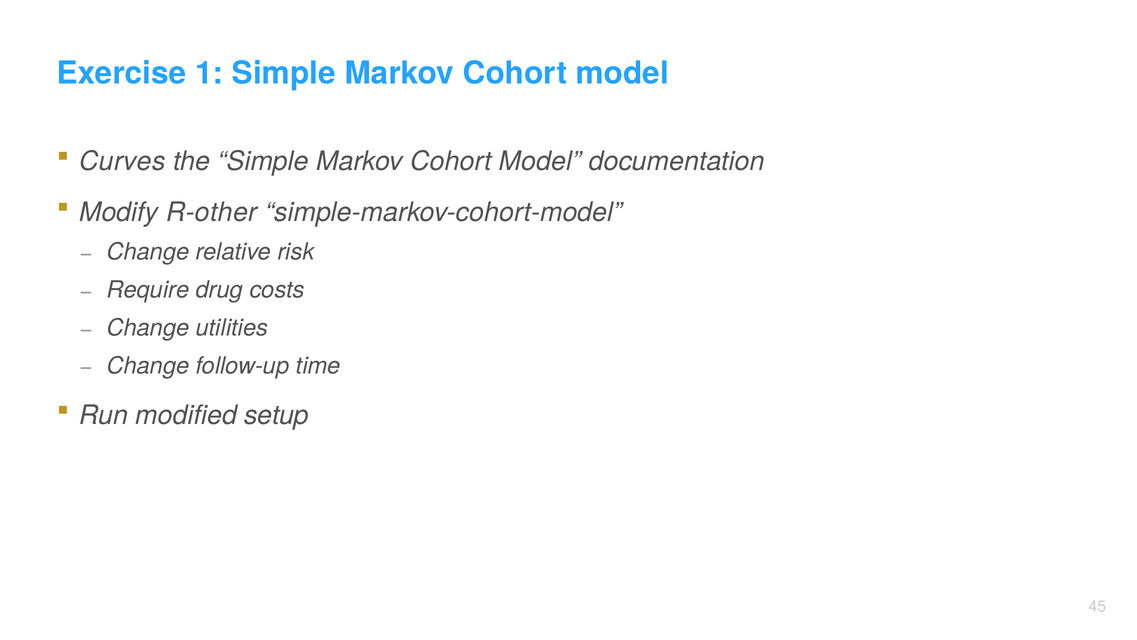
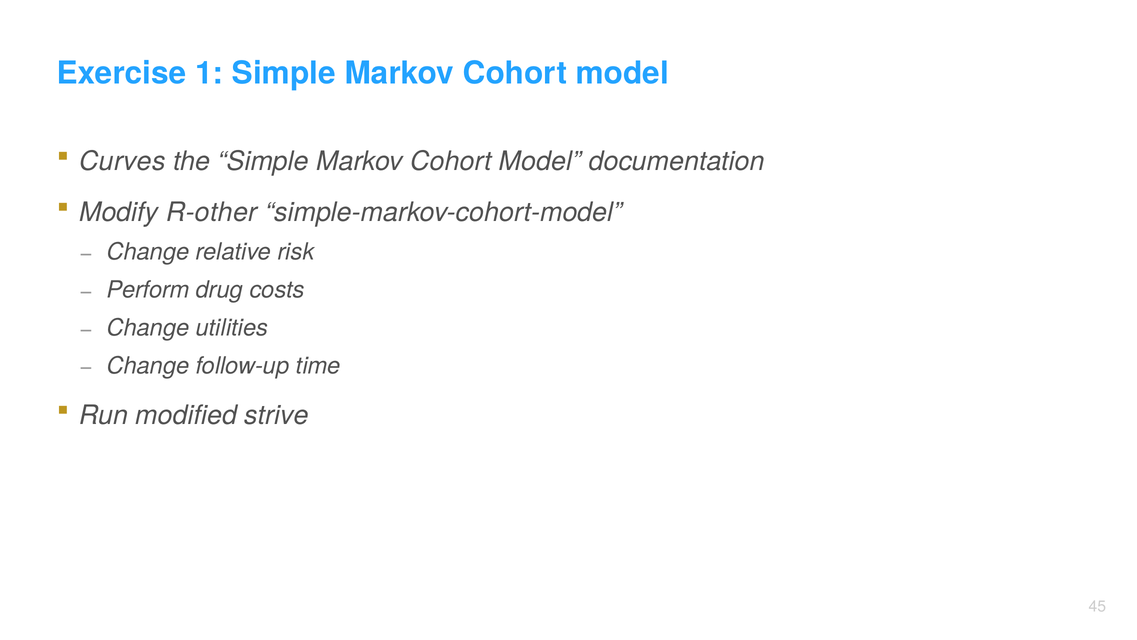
Require: Require -> Perform
setup: setup -> strive
